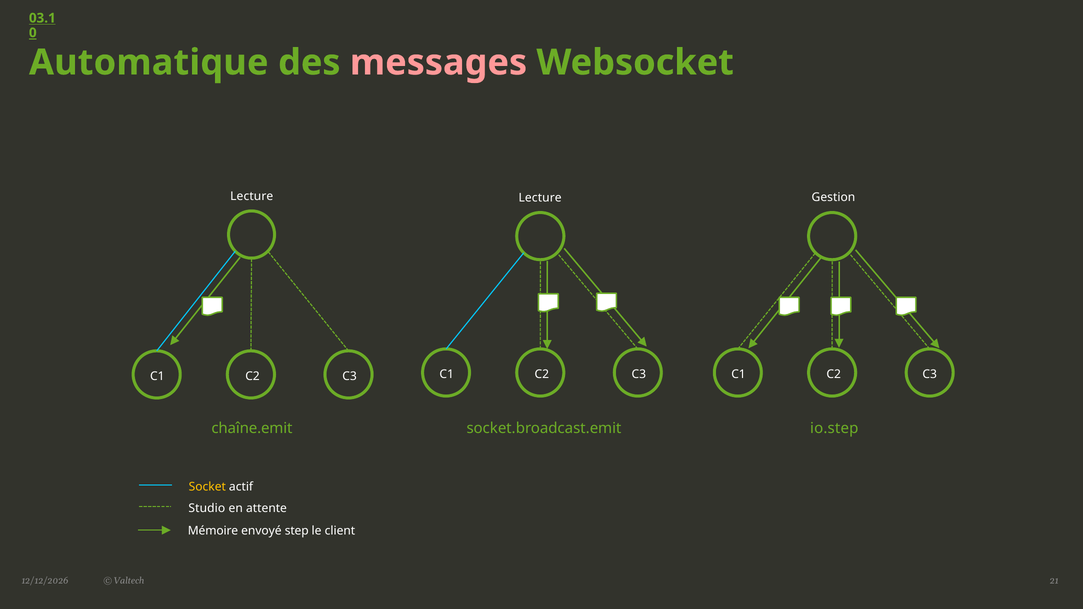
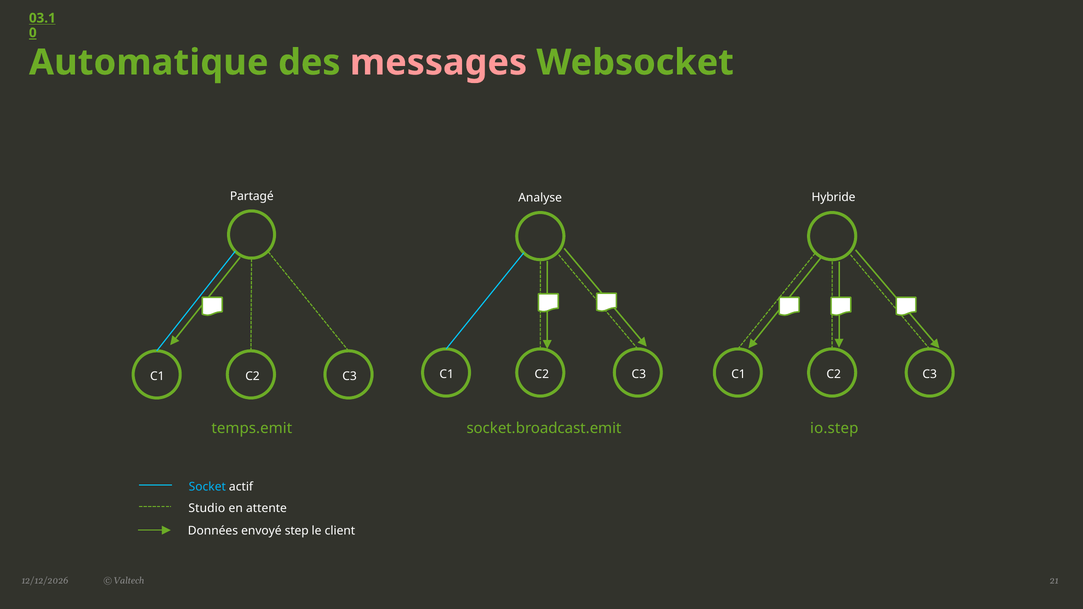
Lecture at (252, 196): Lecture -> Partagé
Gestion: Gestion -> Hybride
Lecture at (540, 198): Lecture -> Analyse
chaîne.emit: chaîne.emit -> temps.emit
Socket colour: yellow -> light blue
Mémoire: Mémoire -> Données
